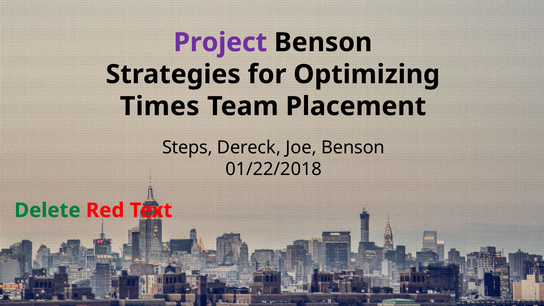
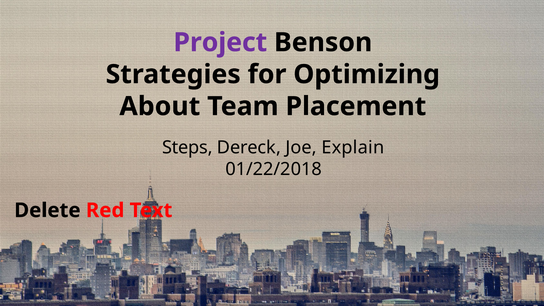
Times: Times -> About
Joe Benson: Benson -> Explain
Delete colour: green -> black
